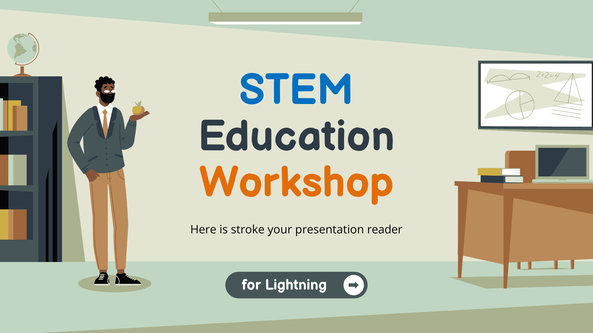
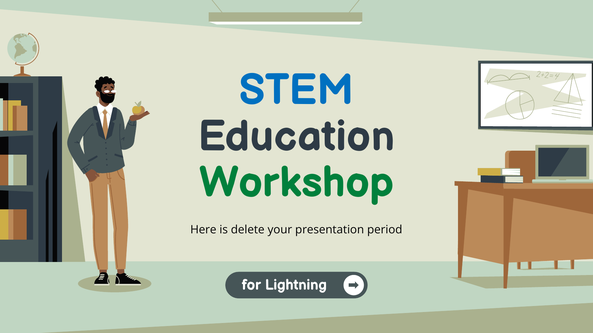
Workshop colour: orange -> green
stroke: stroke -> delete
reader: reader -> period
